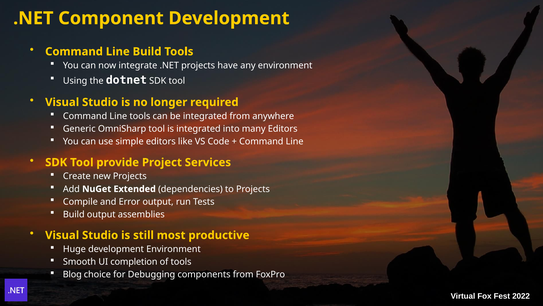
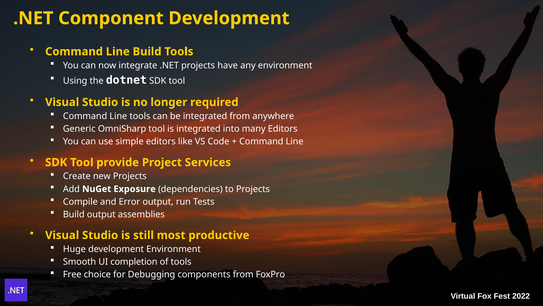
Extended: Extended -> Exposure
Blog: Blog -> Free
